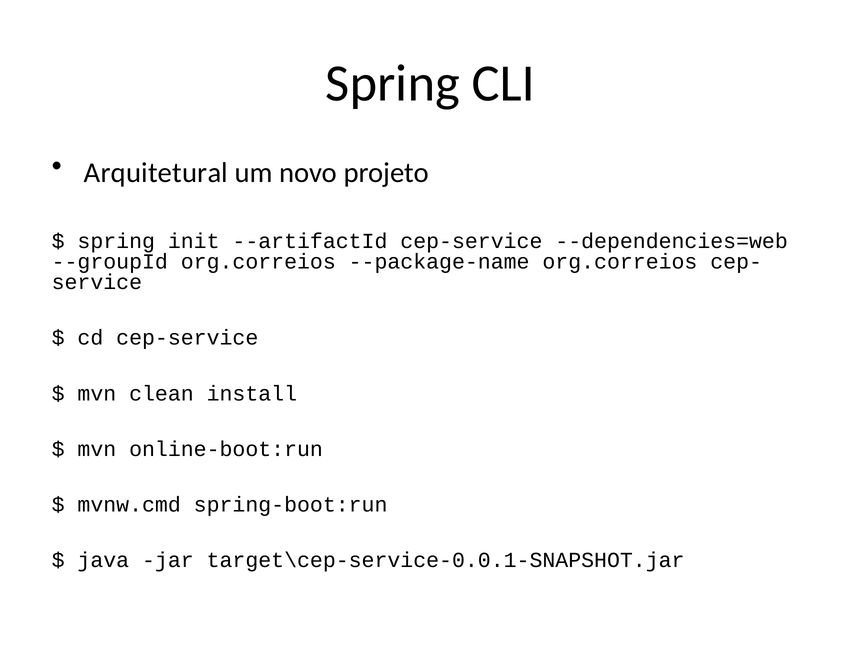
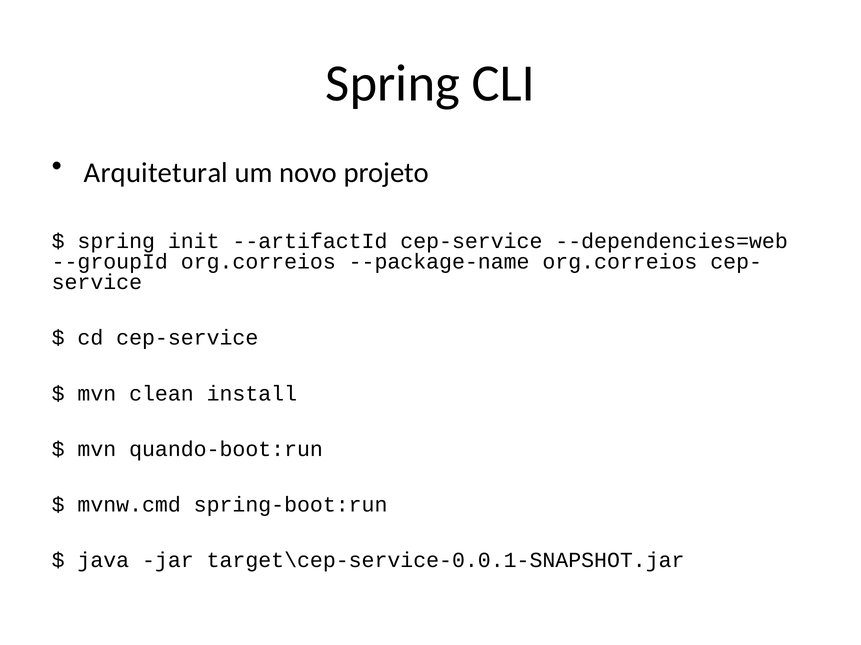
online-boot:run: online-boot:run -> quando-boot:run
